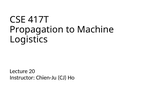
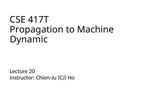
Logistics: Logistics -> Dynamic
